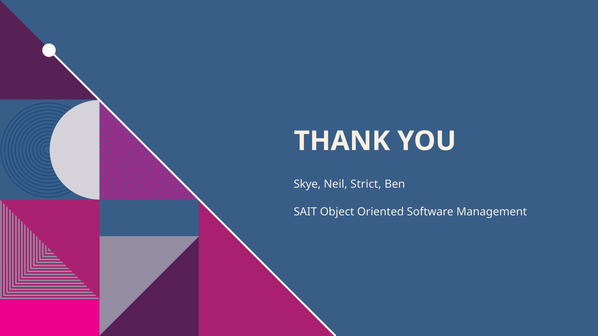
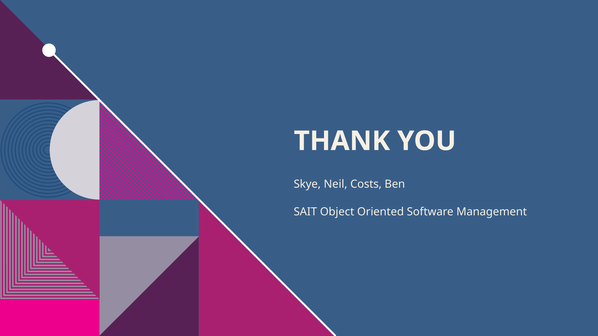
Strict: Strict -> Costs
